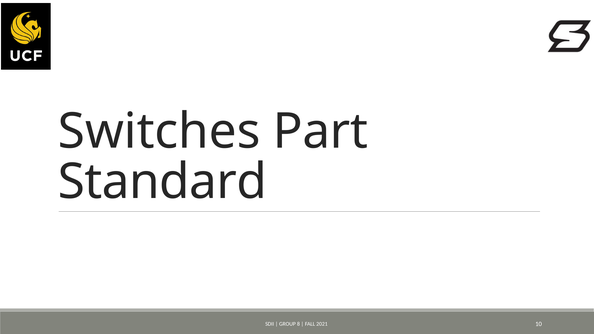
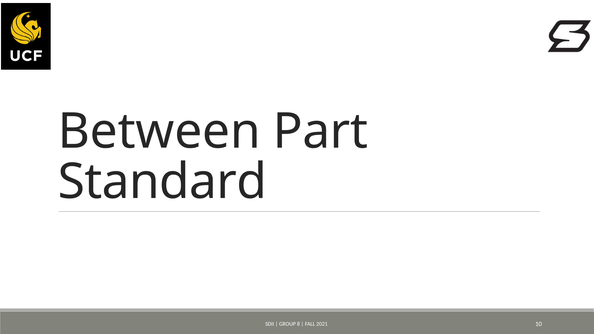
Switches: Switches -> Between
